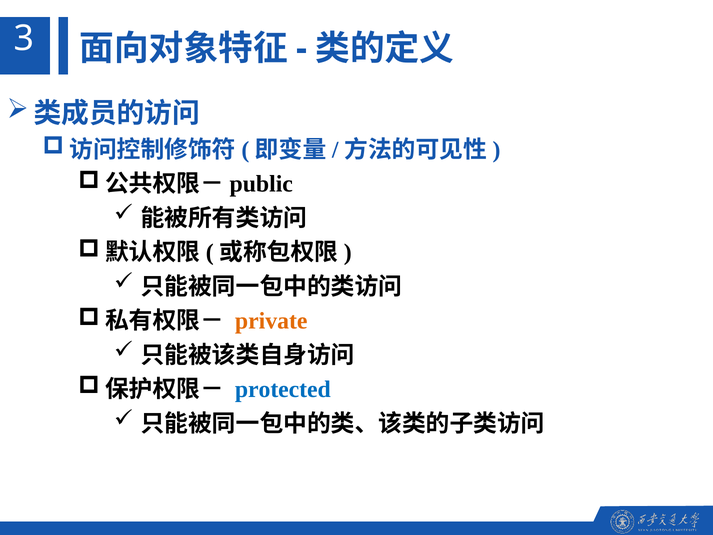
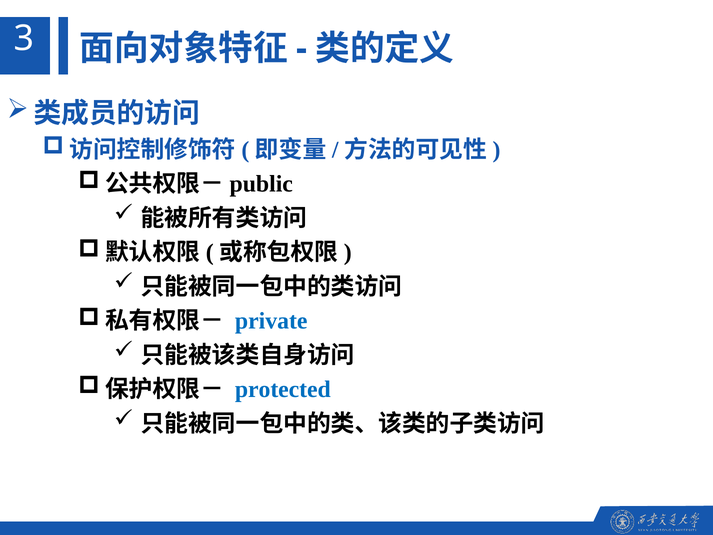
private colour: orange -> blue
